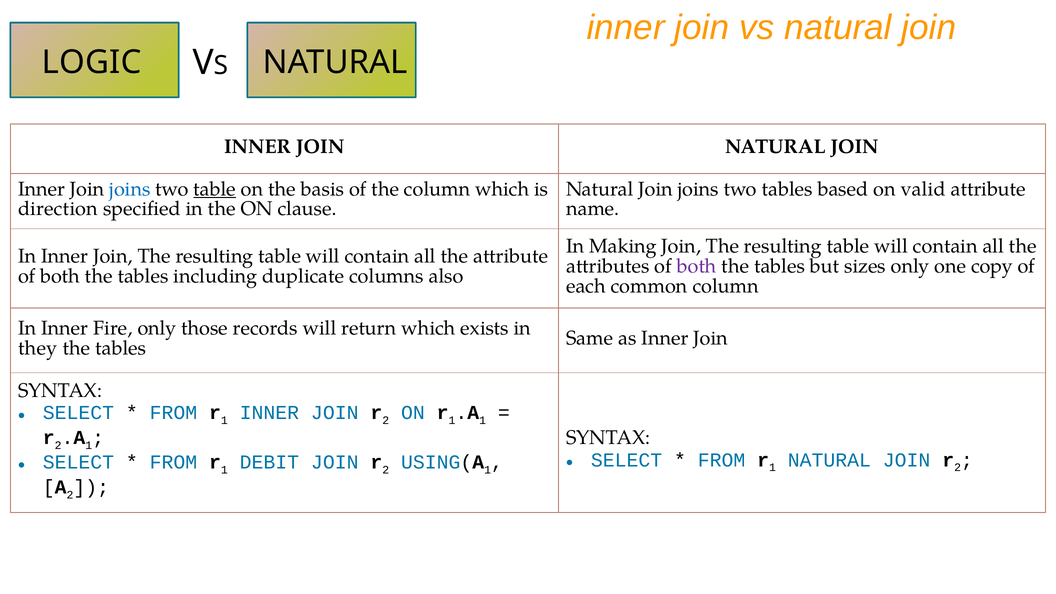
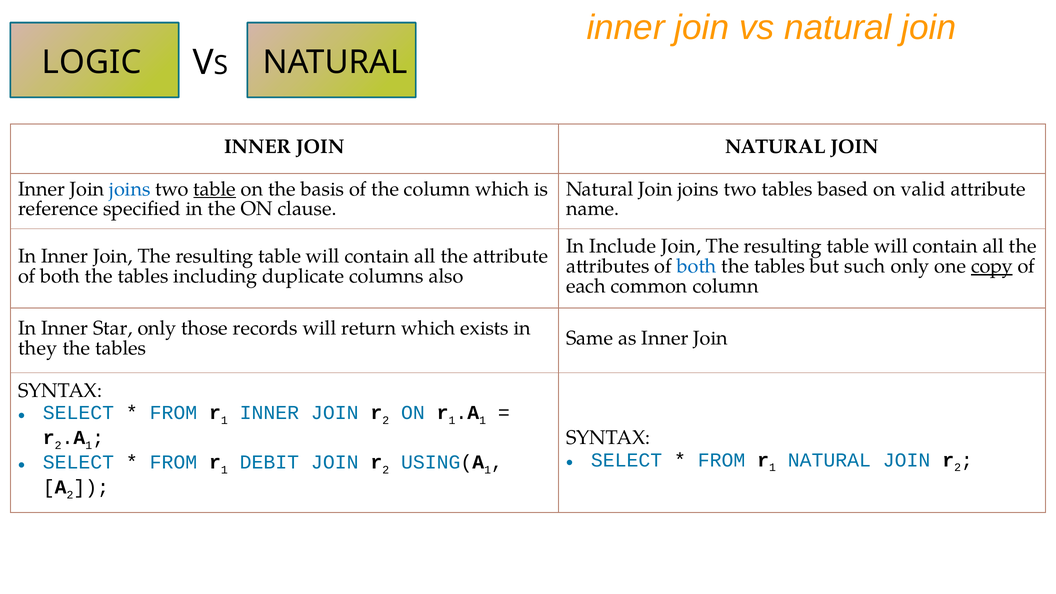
direction: direction -> reference
Making: Making -> Include
both at (697, 266) colour: purple -> blue
sizes: sizes -> such
copy underline: none -> present
Fire: Fire -> Star
